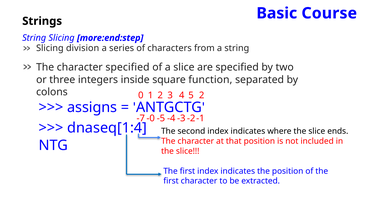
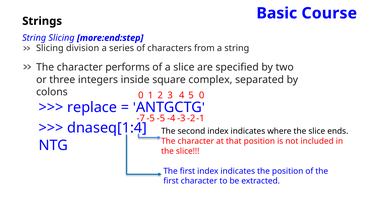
character specified: specified -> performs
function: function -> complex
5 2: 2 -> 0
assigns: assigns -> replace
-0 at (151, 118): -0 -> -5
